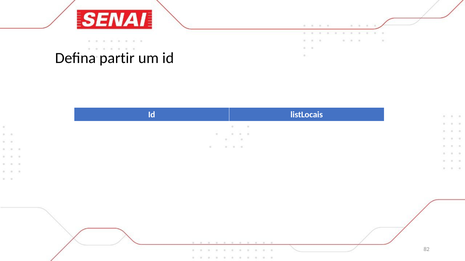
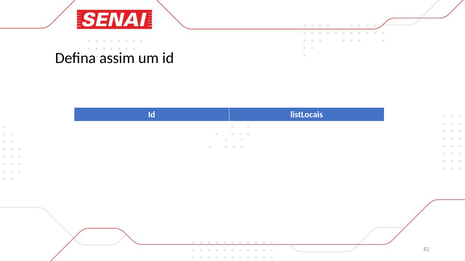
partir: partir -> assim
